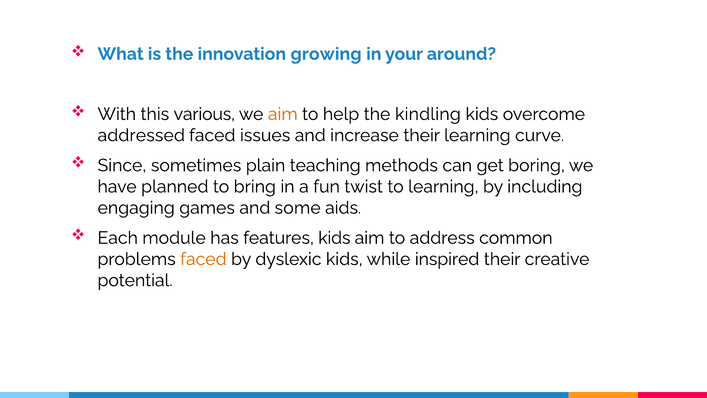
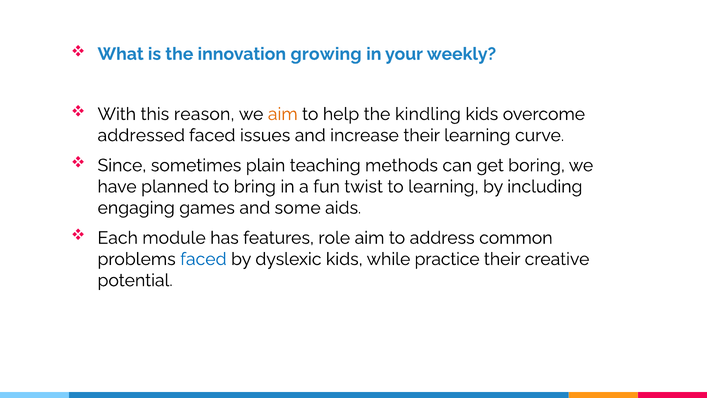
around: around -> weekly
various: various -> reason
features kids: kids -> role
faced at (203, 259) colour: orange -> blue
inspired: inspired -> practice
